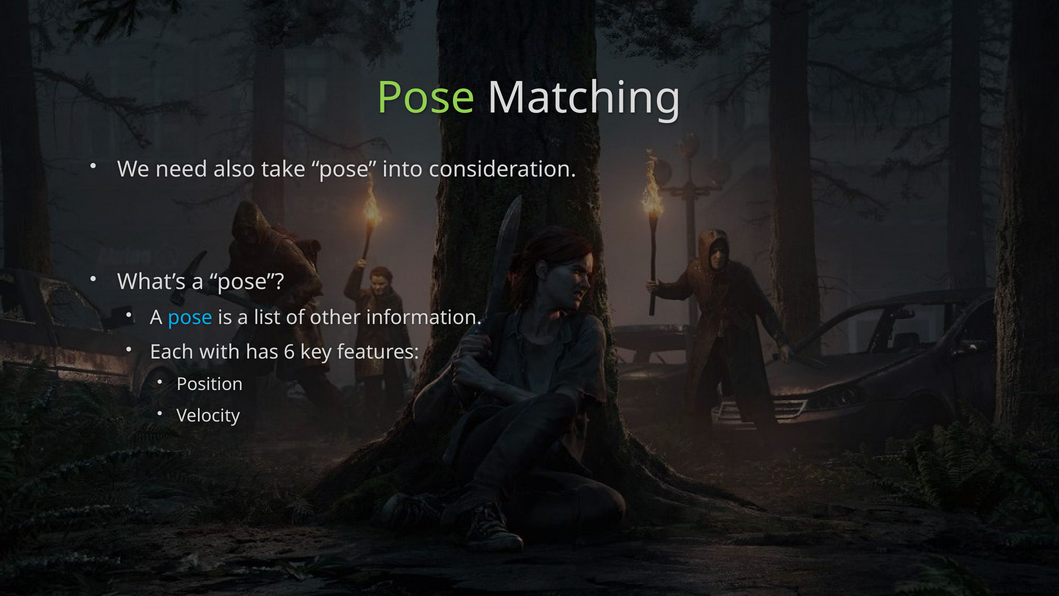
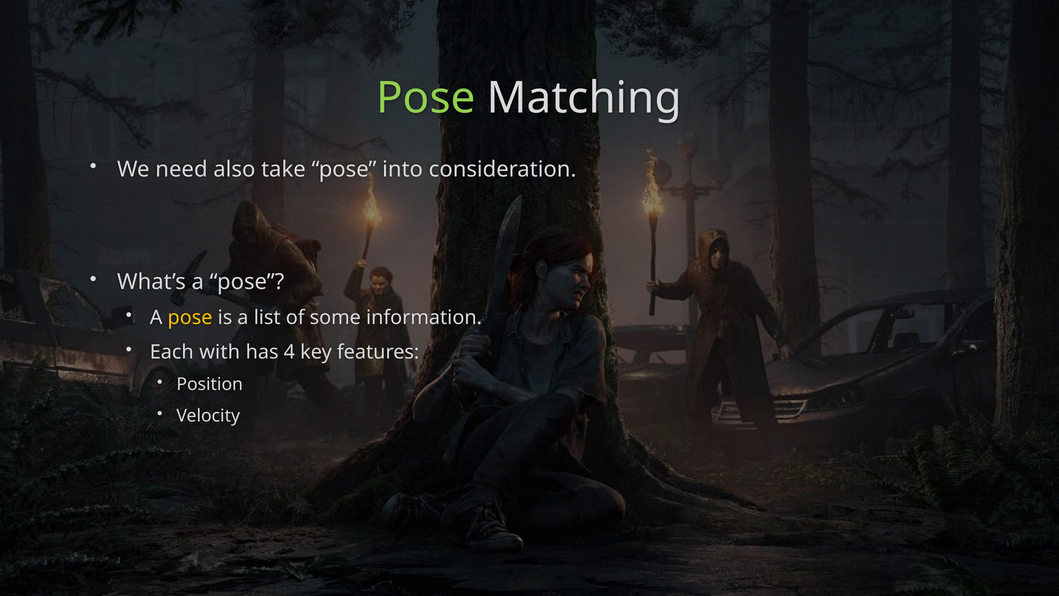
pose at (190, 318) colour: light blue -> yellow
other: other -> some
6: 6 -> 4
